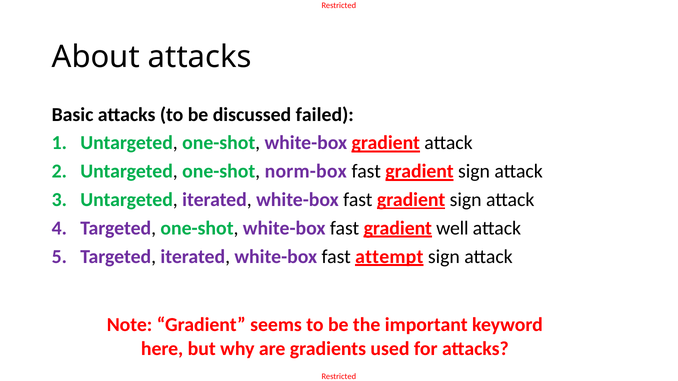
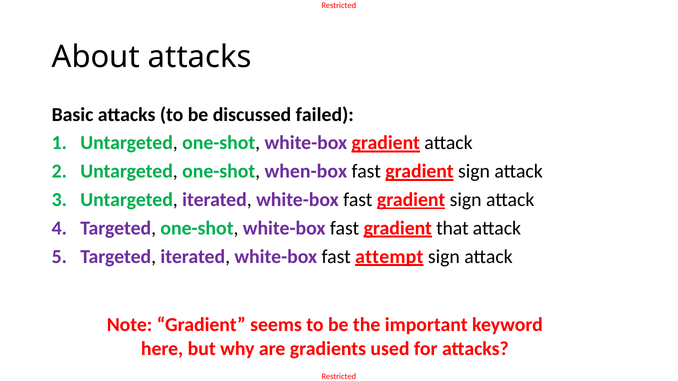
norm-box: norm-box -> when-box
well: well -> that
